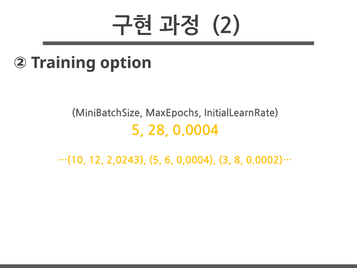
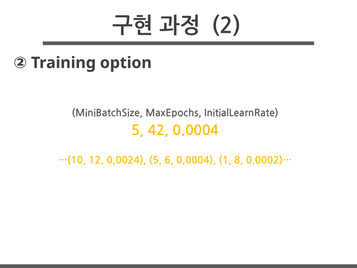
28: 28 -> 42
2,0243: 2,0243 -> 0,0024
3: 3 -> 1
